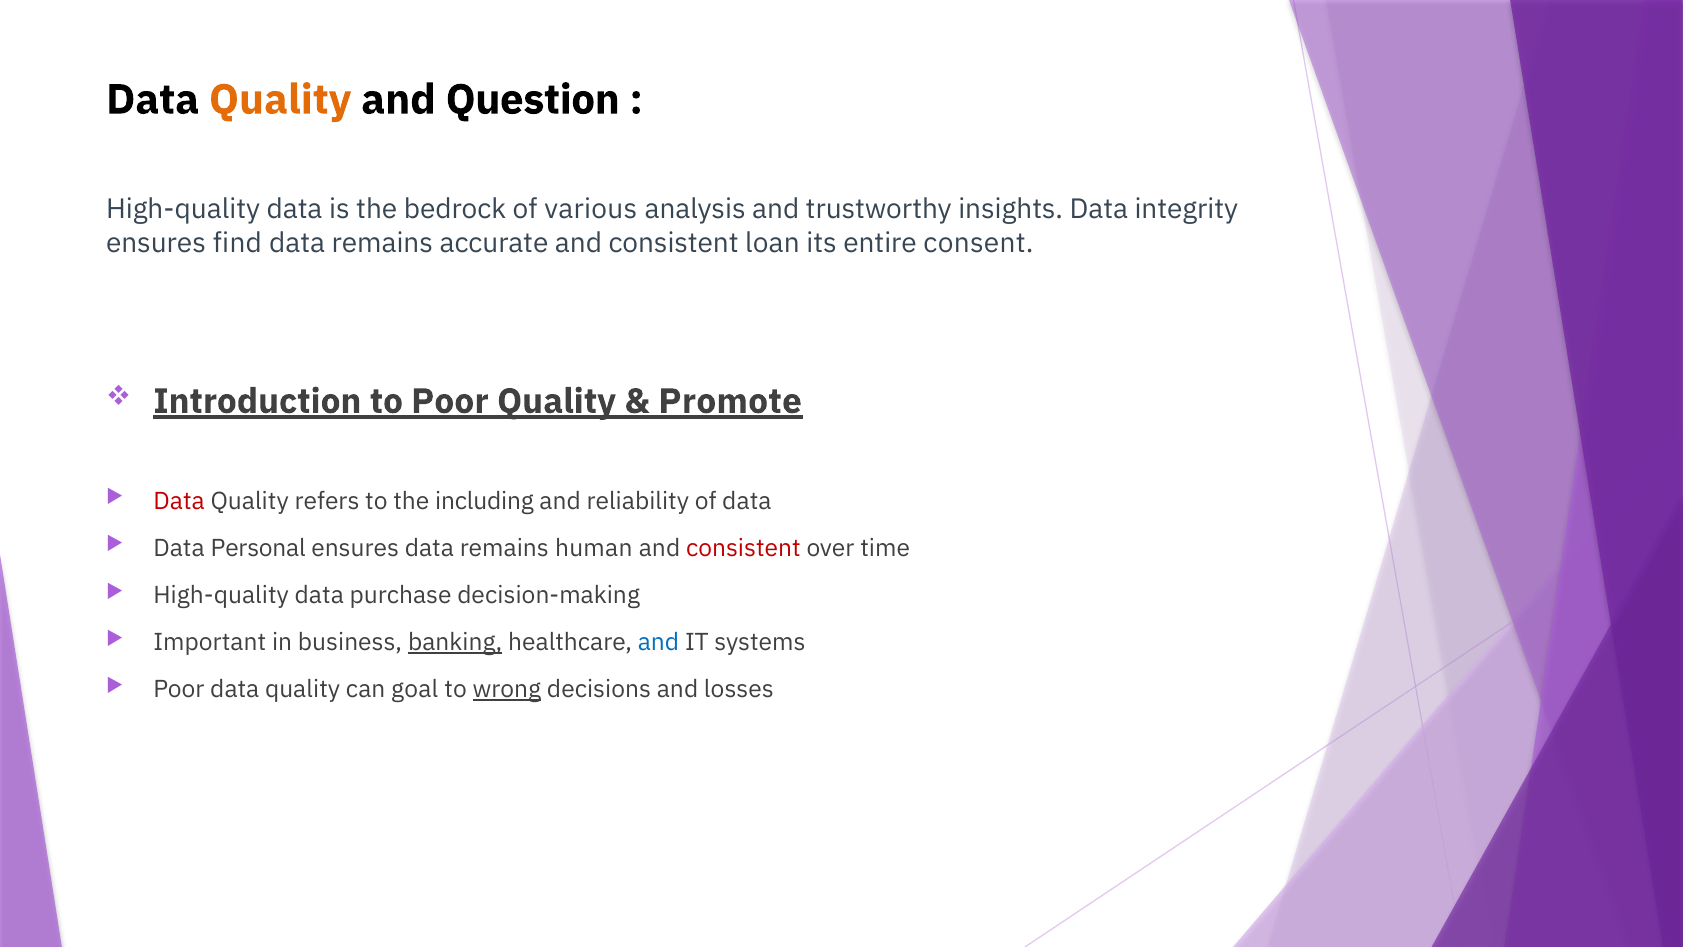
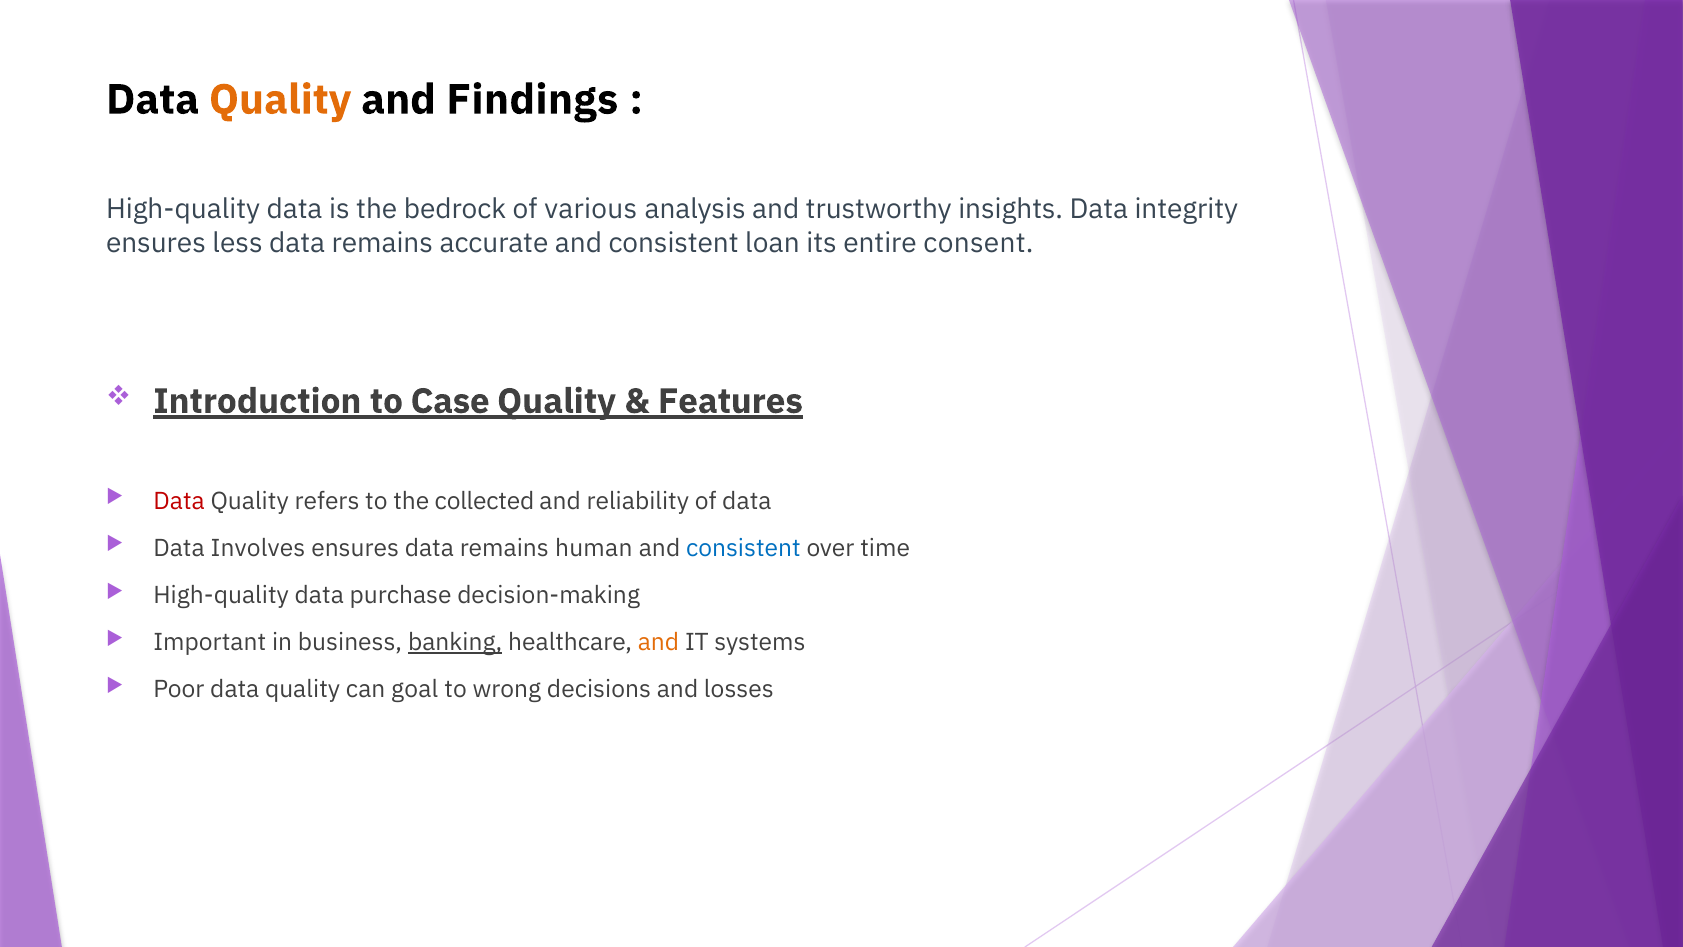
Question: Question -> Findings
find: find -> less
to Poor: Poor -> Case
Promote: Promote -> Features
including: including -> collected
Personal: Personal -> Involves
consistent at (743, 548) colour: red -> blue
and at (658, 642) colour: blue -> orange
wrong underline: present -> none
